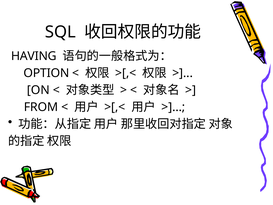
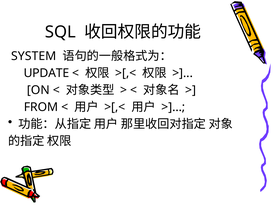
HAVING: HAVING -> SYSTEM
OPTION: OPTION -> UPDATE
